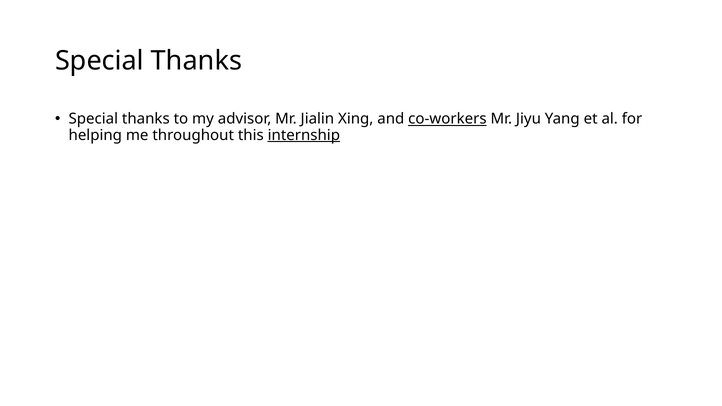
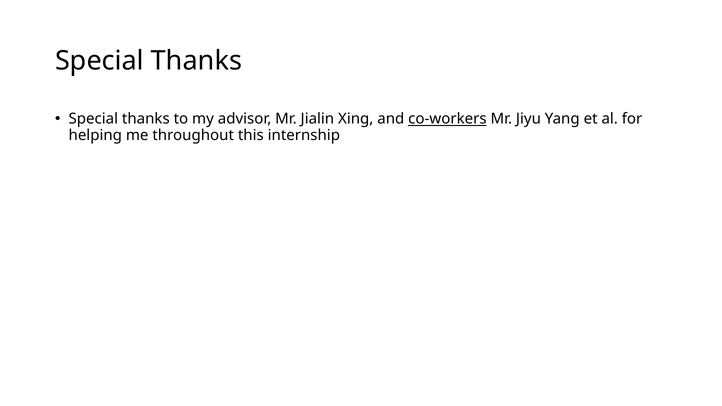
internship underline: present -> none
